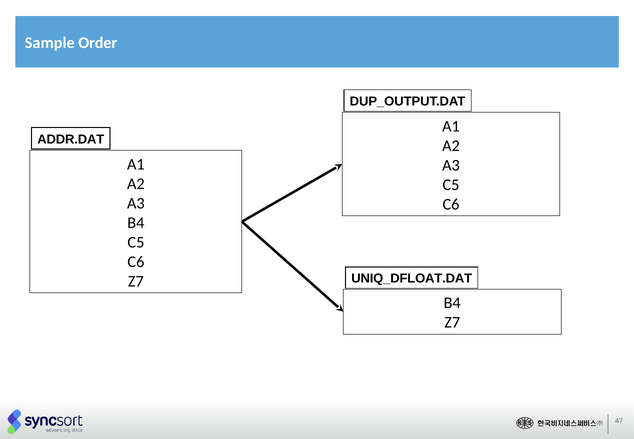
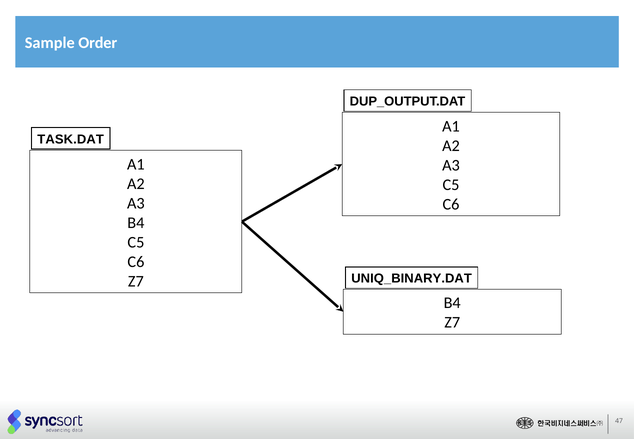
ADDR.DAT: ADDR.DAT -> TASK.DAT
UNIQ_DFLOAT.DAT: UNIQ_DFLOAT.DAT -> UNIQ_BINARY.DAT
